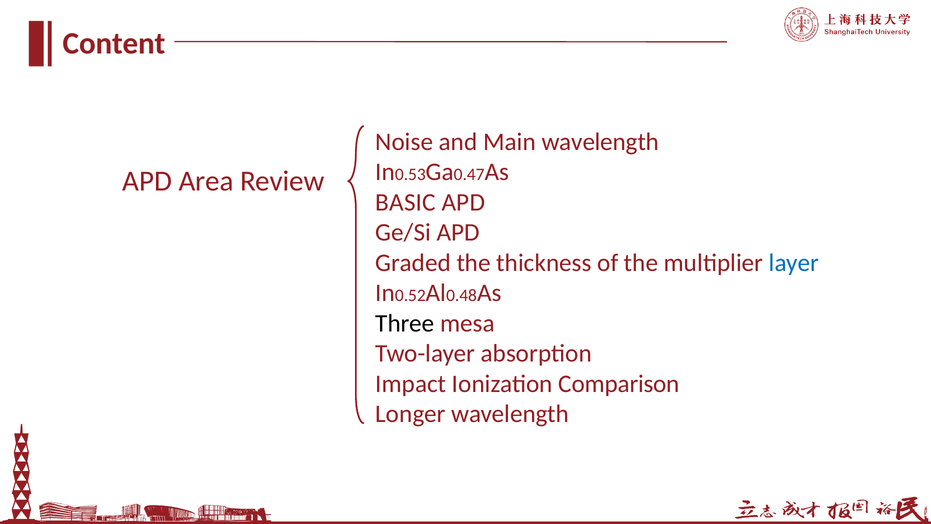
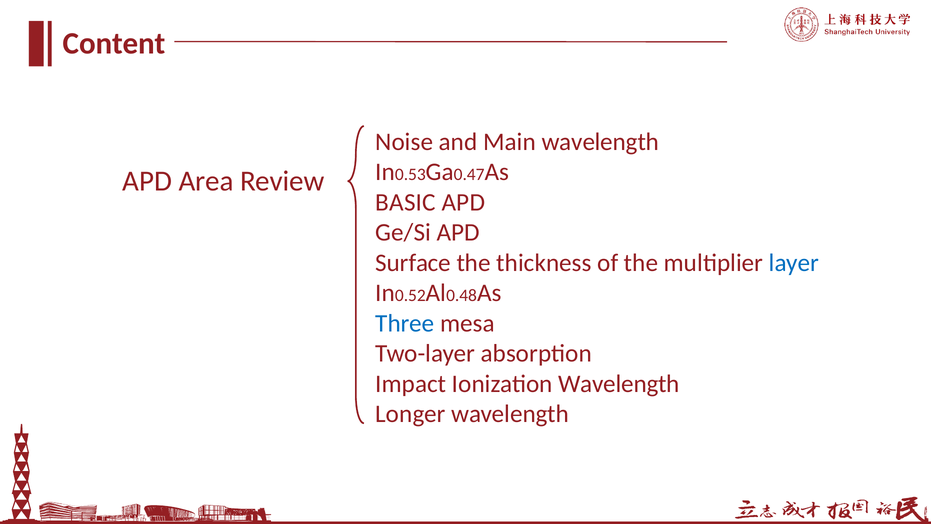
Graded: Graded -> Surface
Three colour: black -> blue
Ionization Comparison: Comparison -> Wavelength
